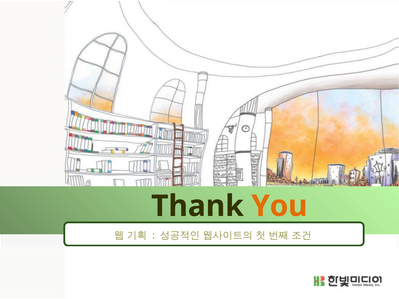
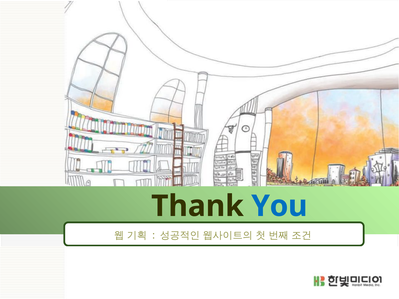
You colour: orange -> blue
